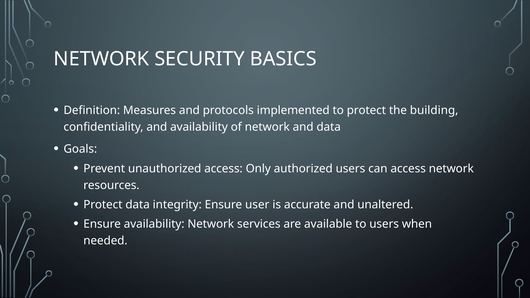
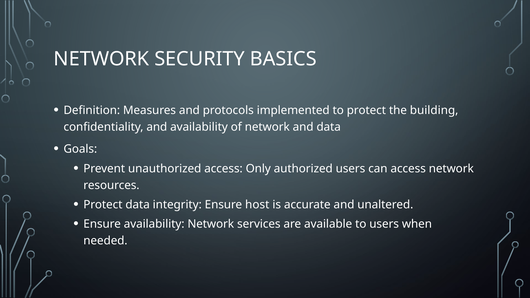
user: user -> host
